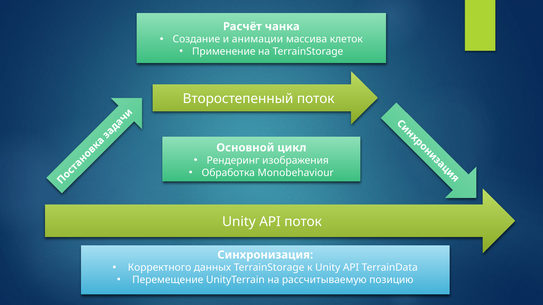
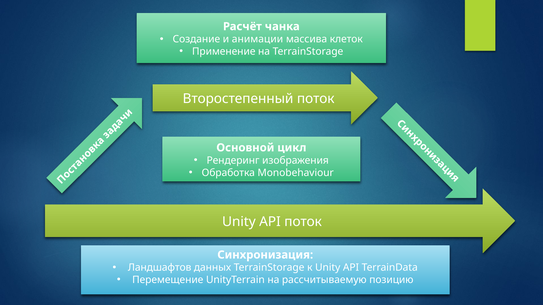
Корректного: Корректного -> Ландшафтов
